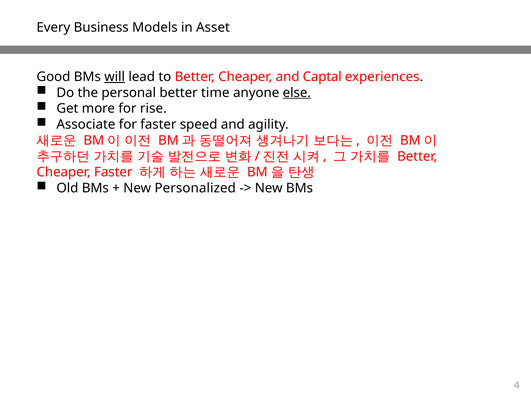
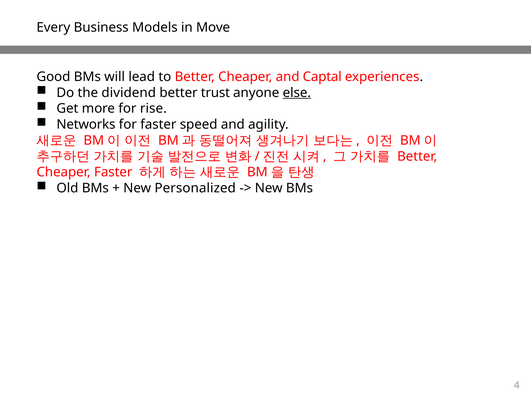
Asset: Asset -> Move
will underline: present -> none
personal: personal -> dividend
time: time -> trust
Associate: Associate -> Networks
